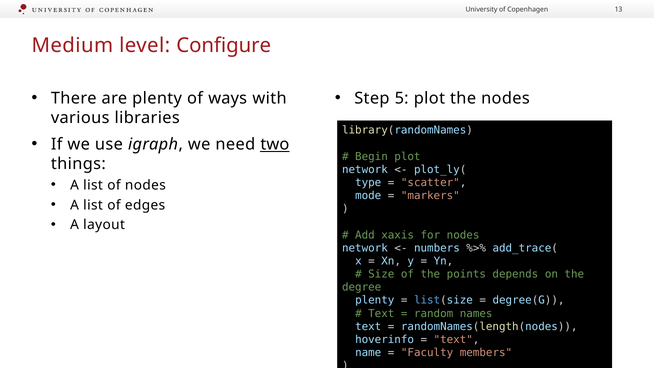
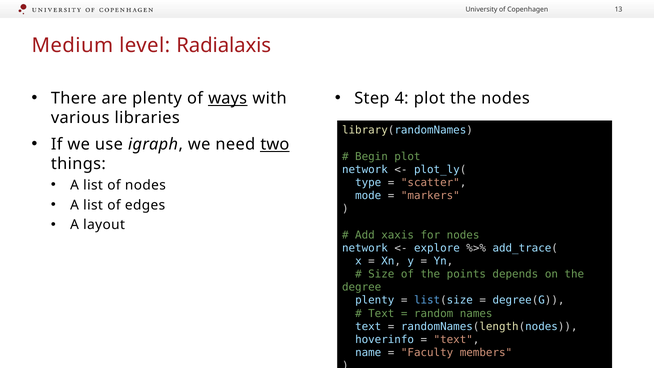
Configure: Configure -> Radialaxis
ways underline: none -> present
5: 5 -> 4
numbers: numbers -> explore
